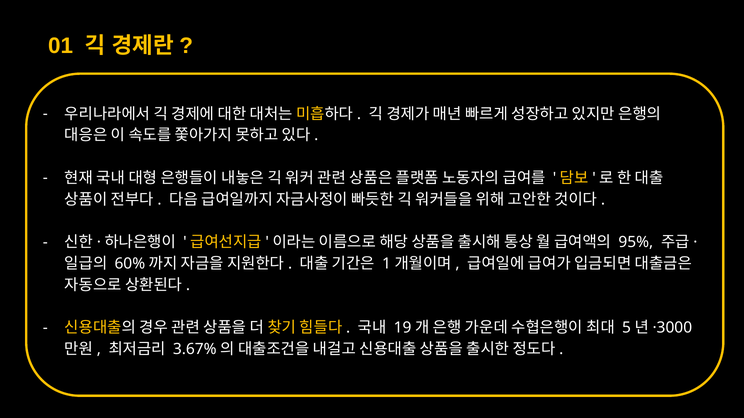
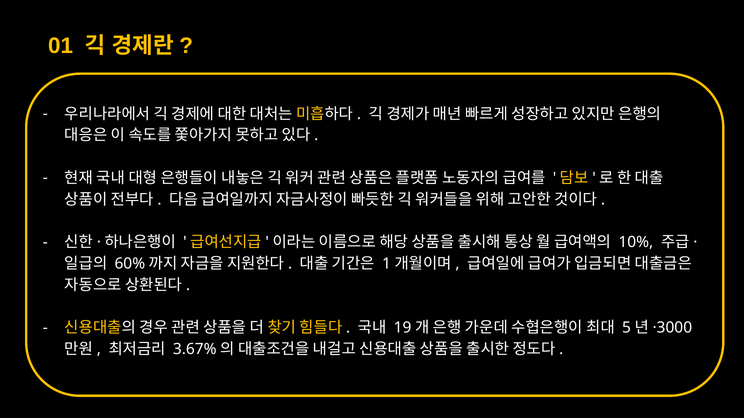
95%: 95% -> 10%
